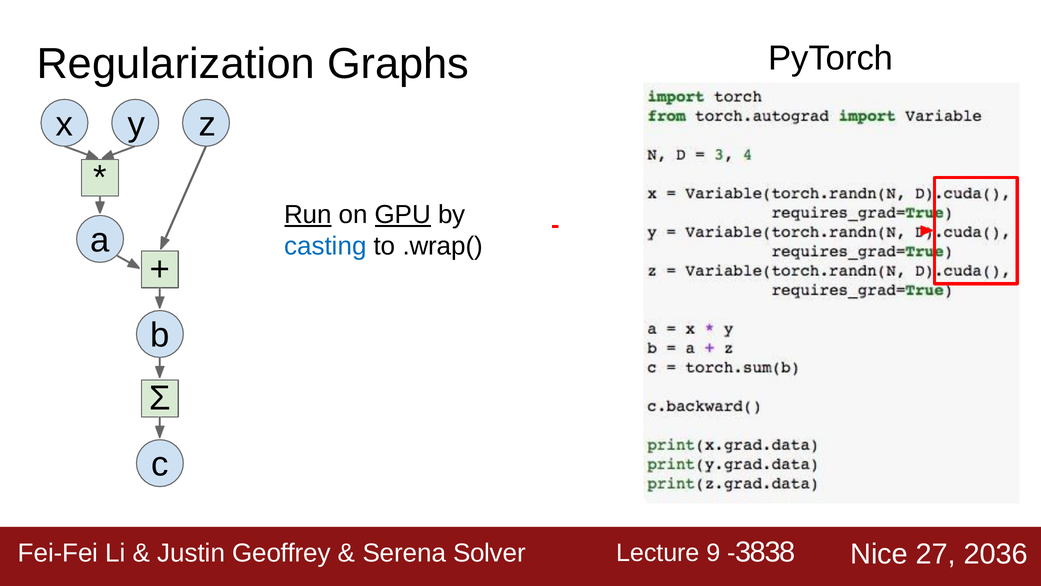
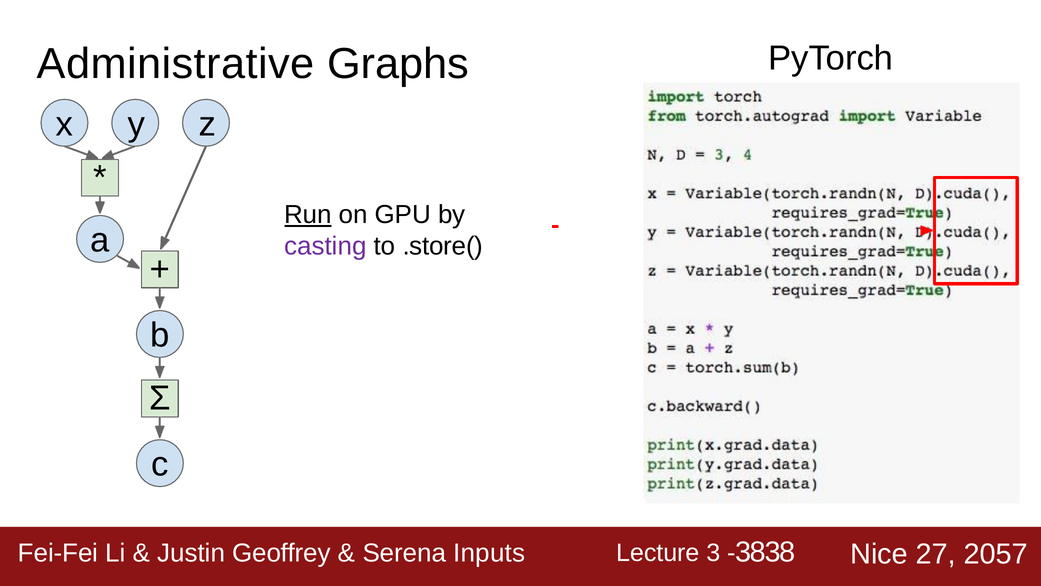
Regularization: Regularization -> Administrative
GPU underline: present -> none
casting colour: blue -> purple
.wrap(: .wrap( -> .store(
Solver: Solver -> Inputs
9: 9 -> 3
2036: 2036 -> 2057
